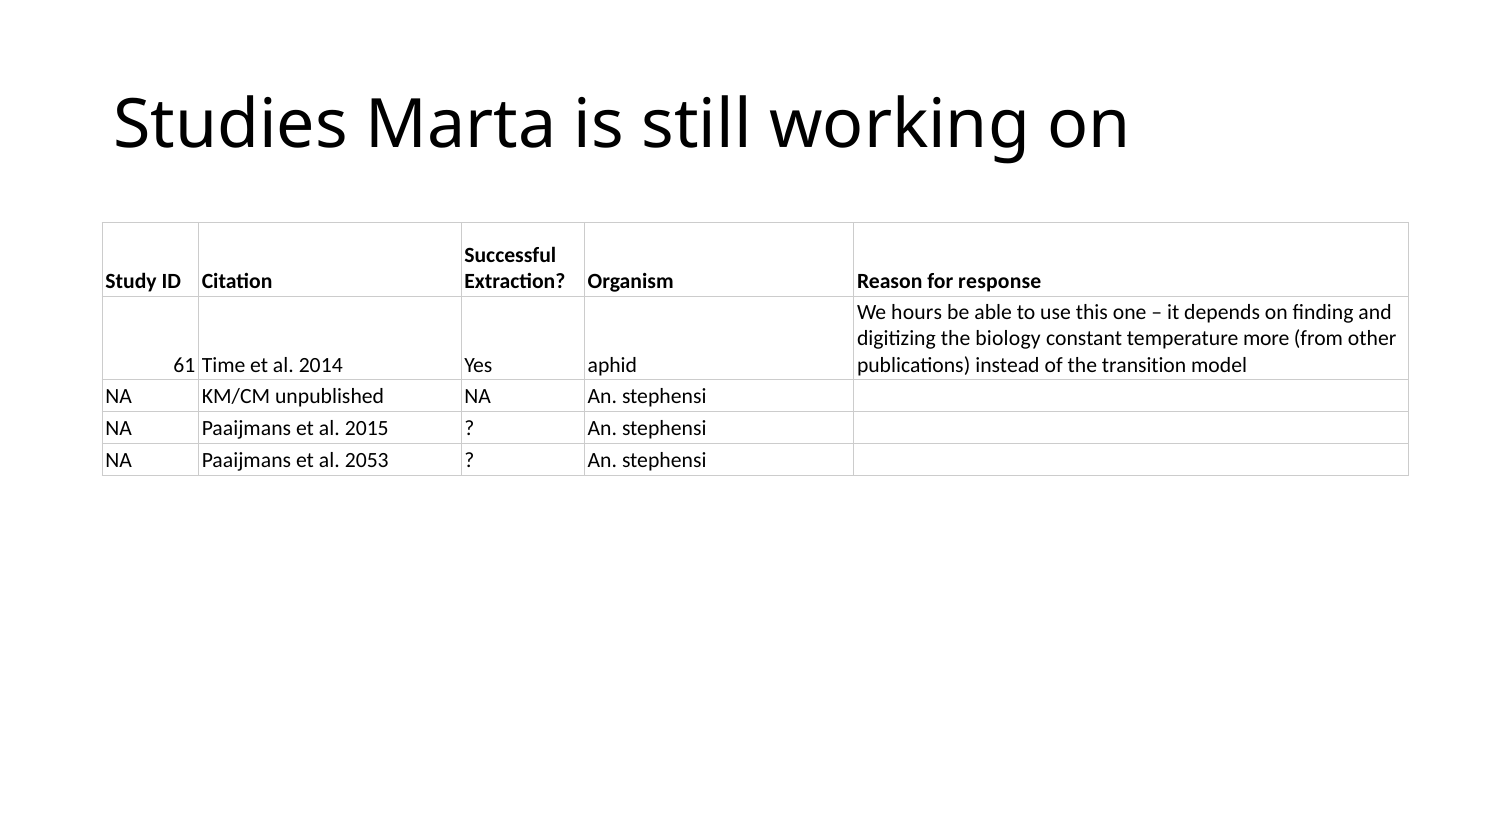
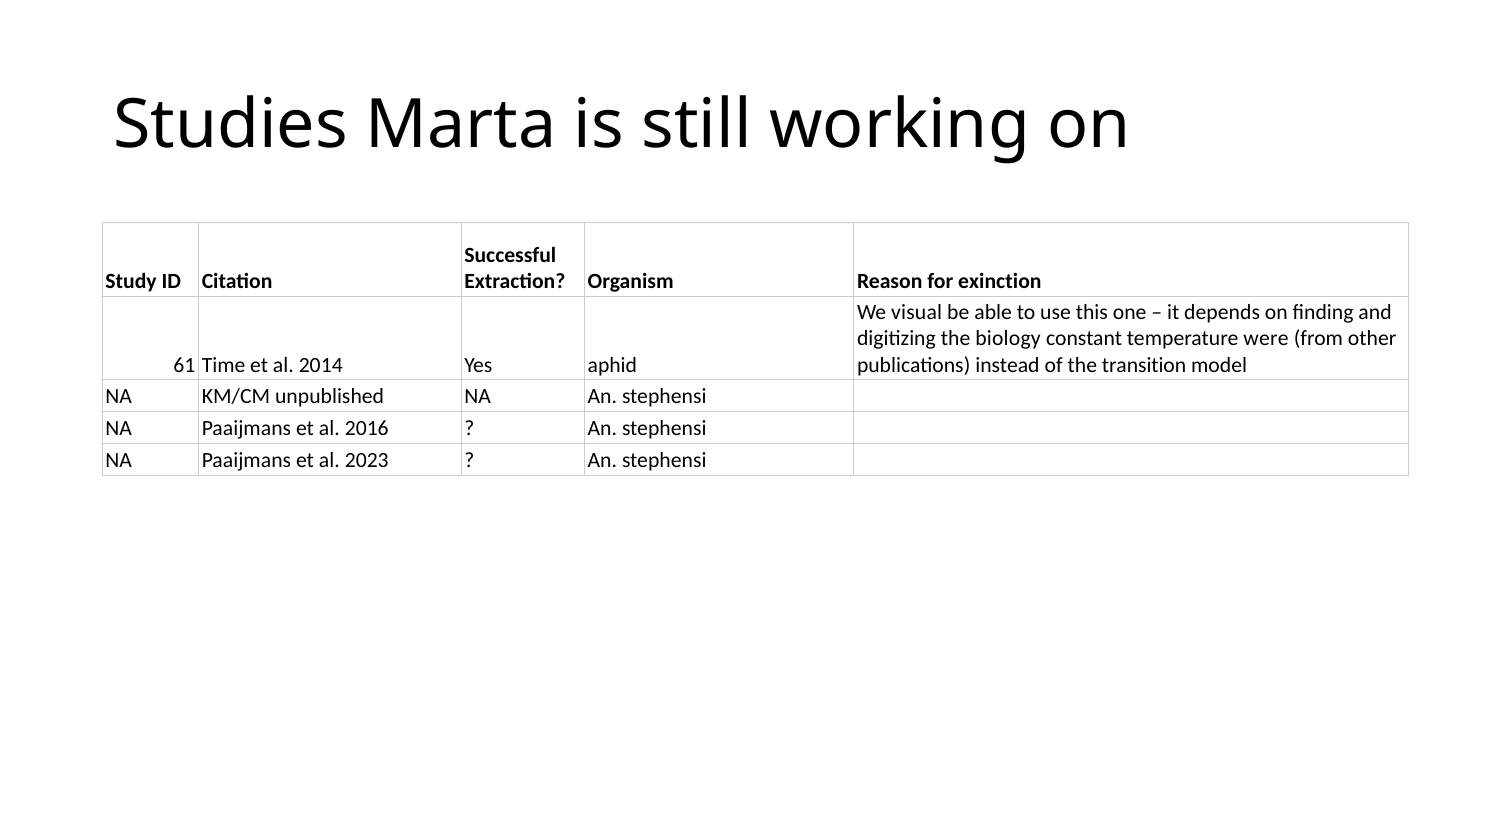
response: response -> exinction
hours: hours -> visual
more: more -> were
2015: 2015 -> 2016
2053: 2053 -> 2023
